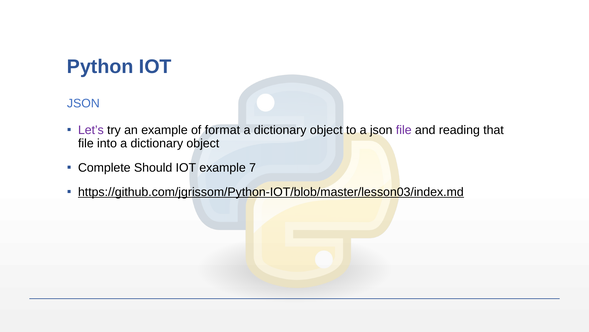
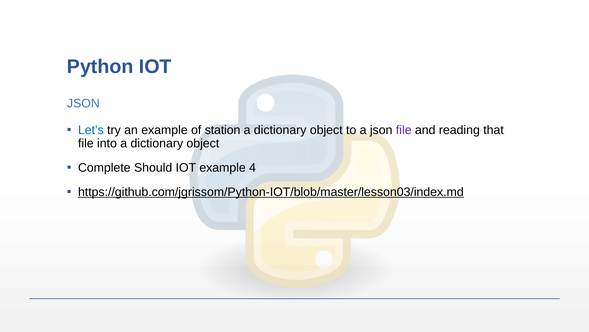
Let’s colour: purple -> blue
format: format -> station
7: 7 -> 4
